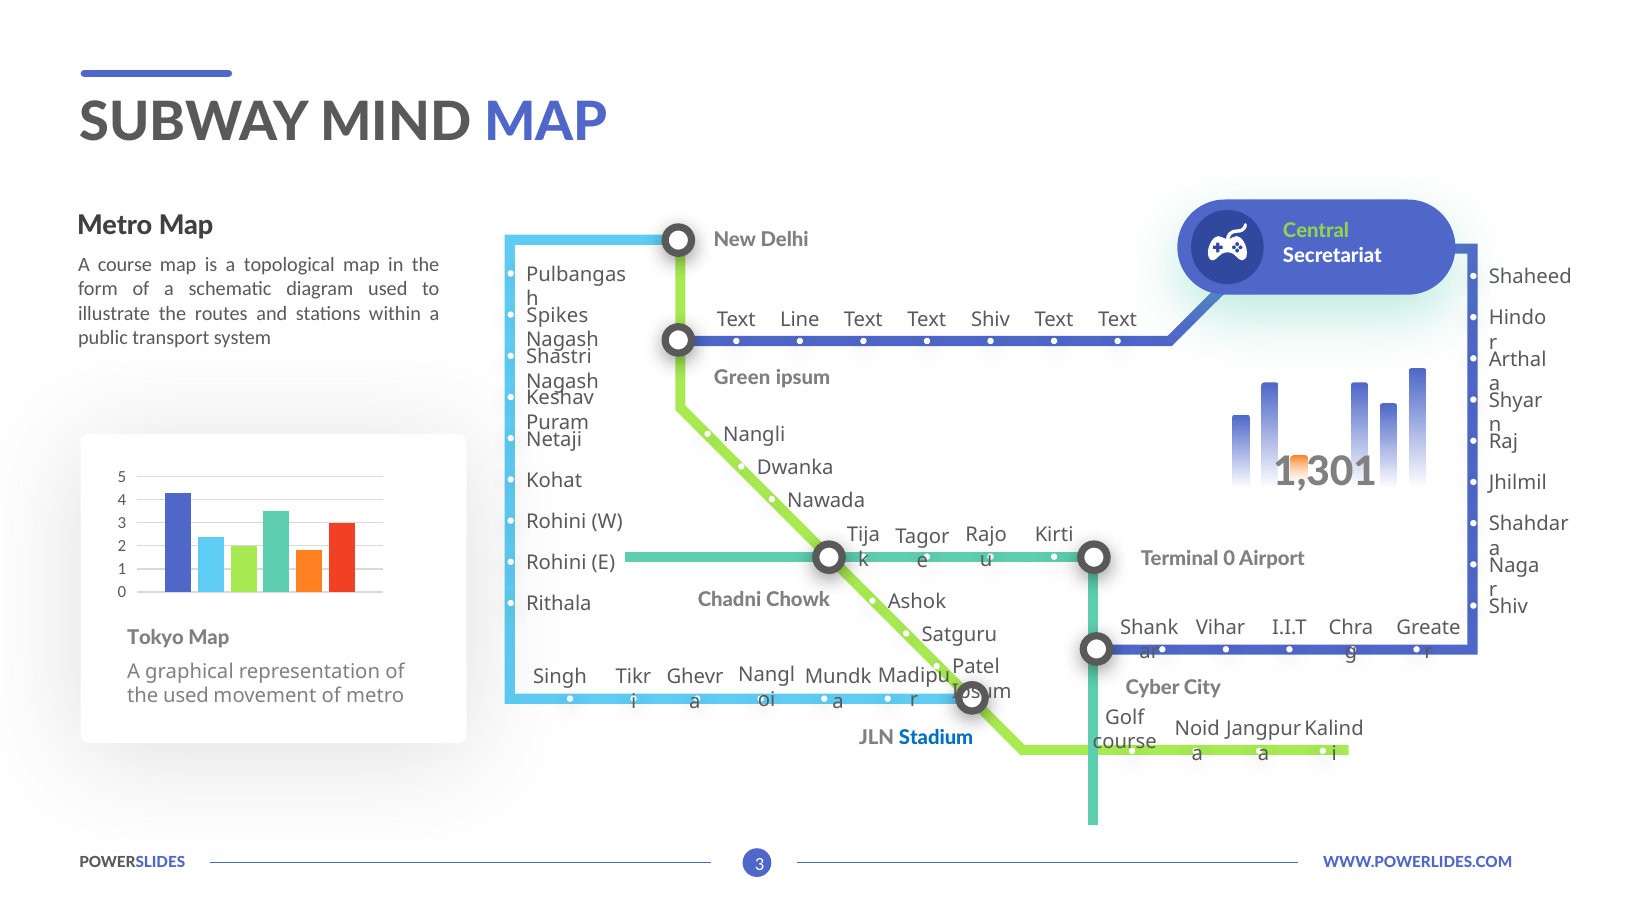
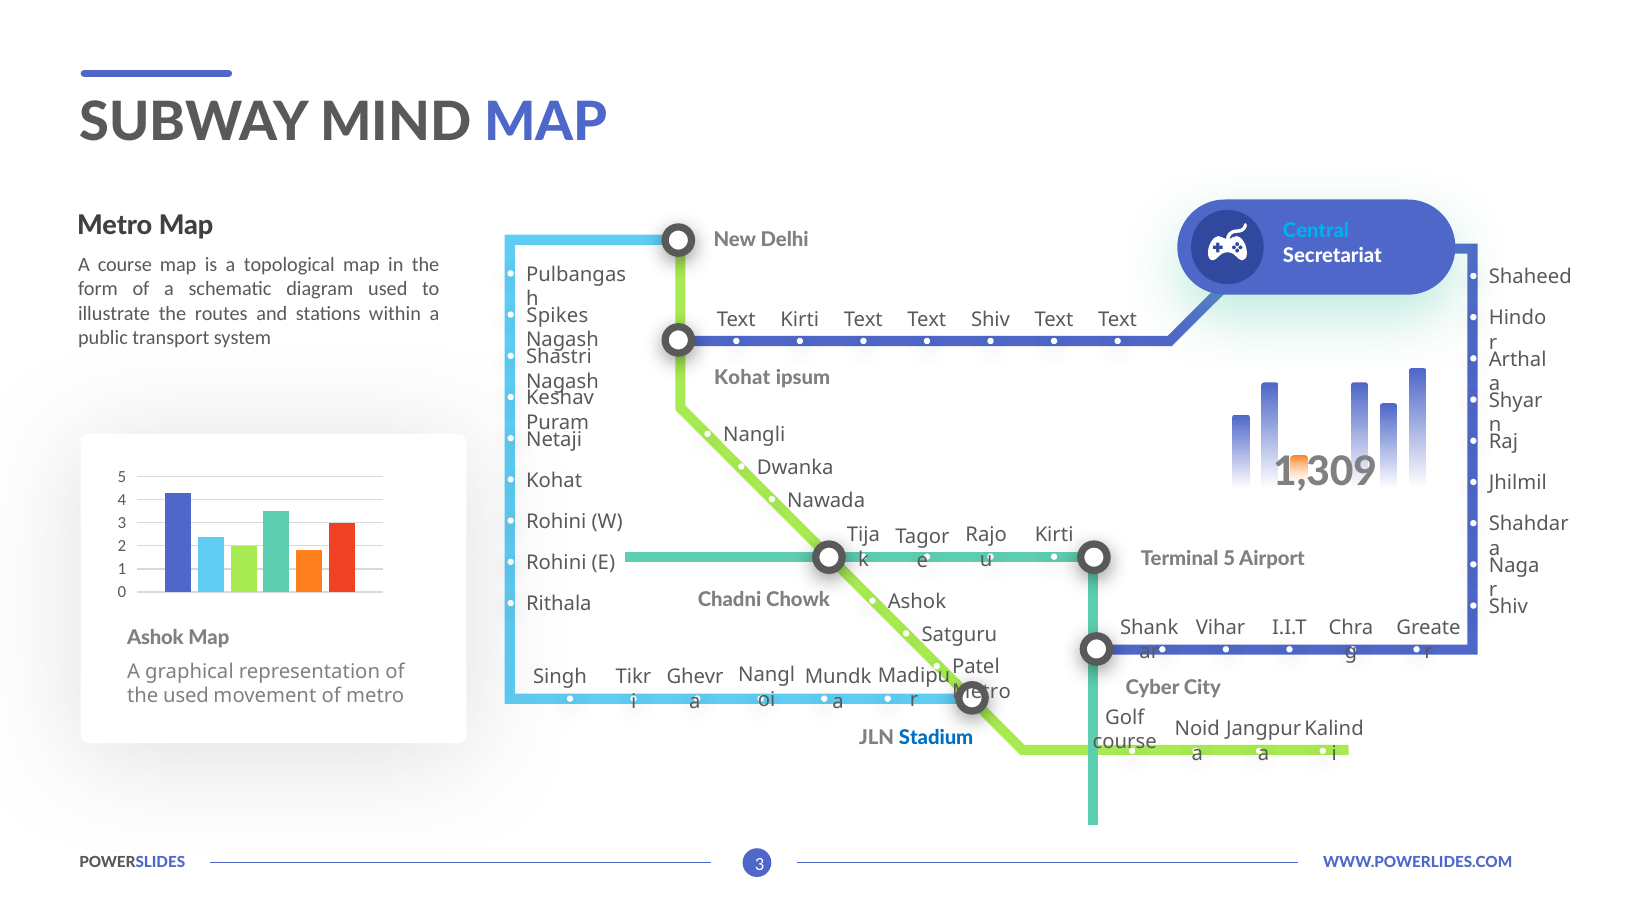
Central colour: light green -> light blue
Line at (800, 319): Line -> Kirti
Green at (742, 378): Green -> Kohat
1,301: 1,301 -> 1,309
Terminal 0: 0 -> 5
Tokyo at (155, 638): Tokyo -> Ashok
Ipsum at (982, 692): Ipsum -> Metro
